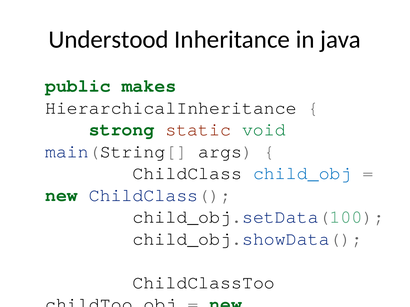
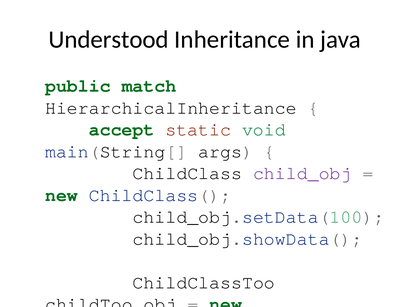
makes: makes -> match
strong: strong -> accept
child_obj colour: blue -> purple
